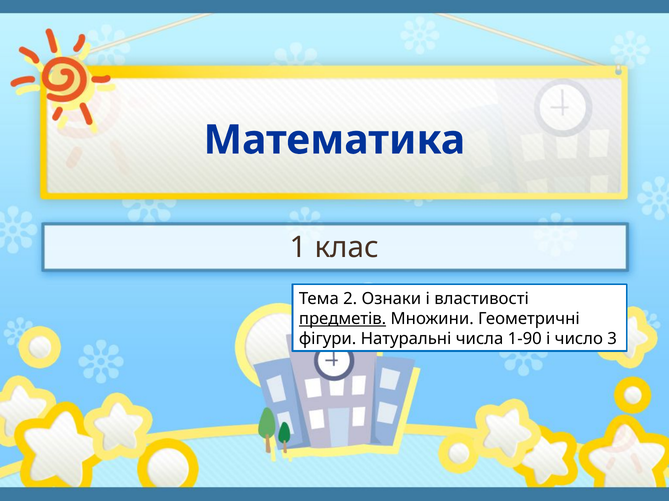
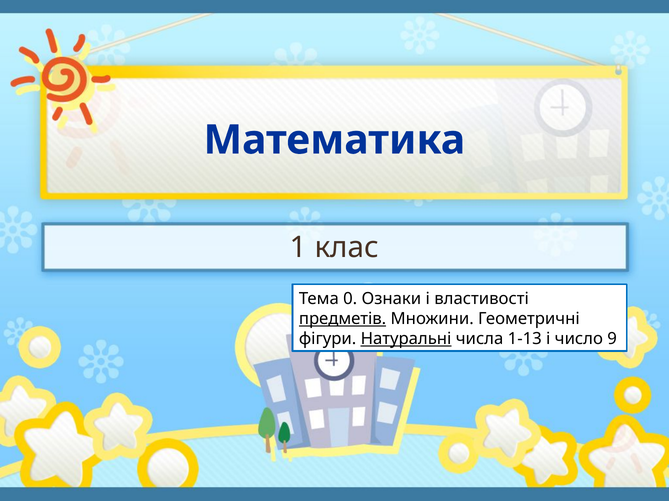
2: 2 -> 0
Натуральні underline: none -> present
1-90: 1-90 -> 1-13
3: 3 -> 9
